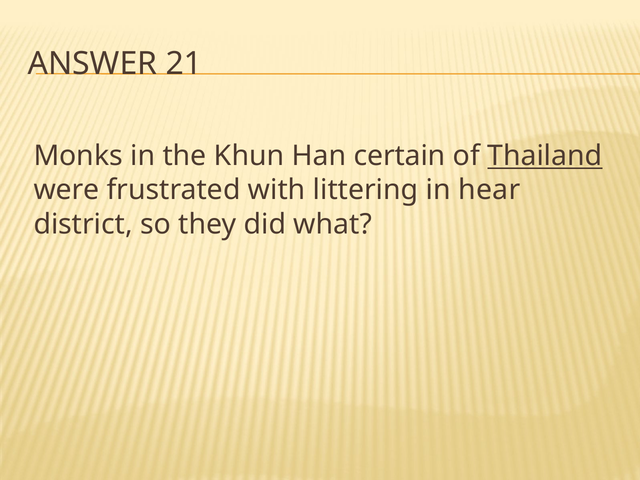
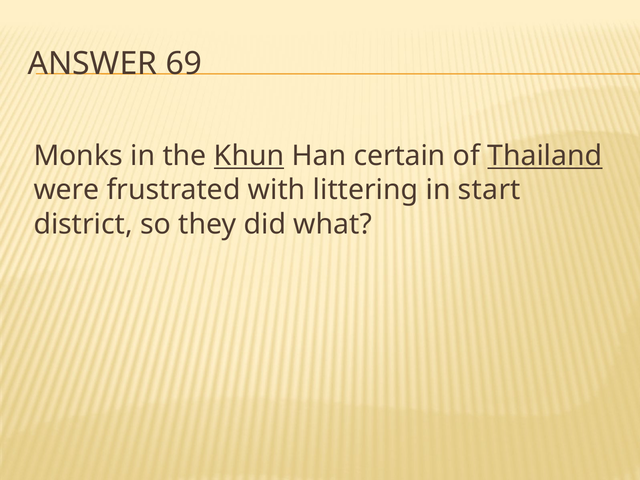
21: 21 -> 69
Khun underline: none -> present
hear: hear -> start
